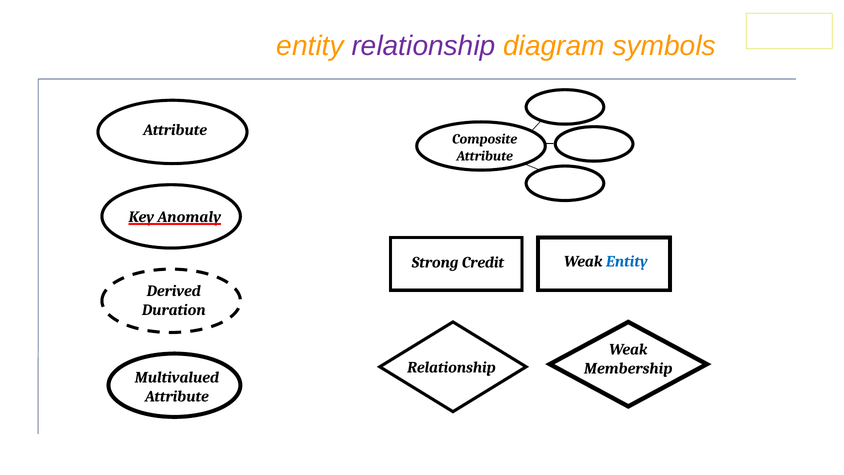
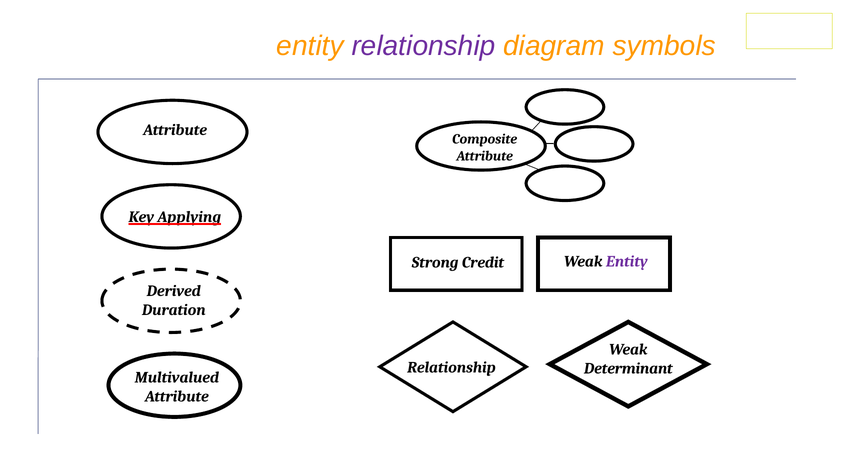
Anomaly: Anomaly -> Applying
Entity at (627, 261) colour: blue -> purple
Membership: Membership -> Determinant
